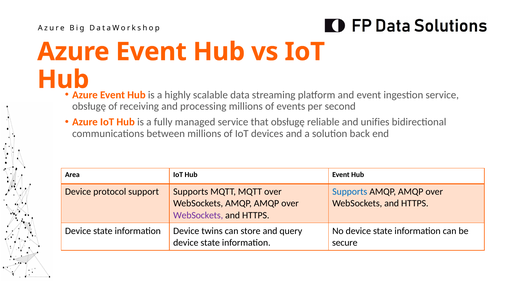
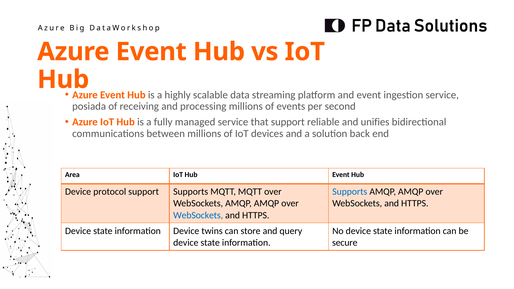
obsługę at (89, 106): obsługę -> posiada
that obsługę: obsługę -> support
WebSockets at (198, 215) colour: purple -> blue
